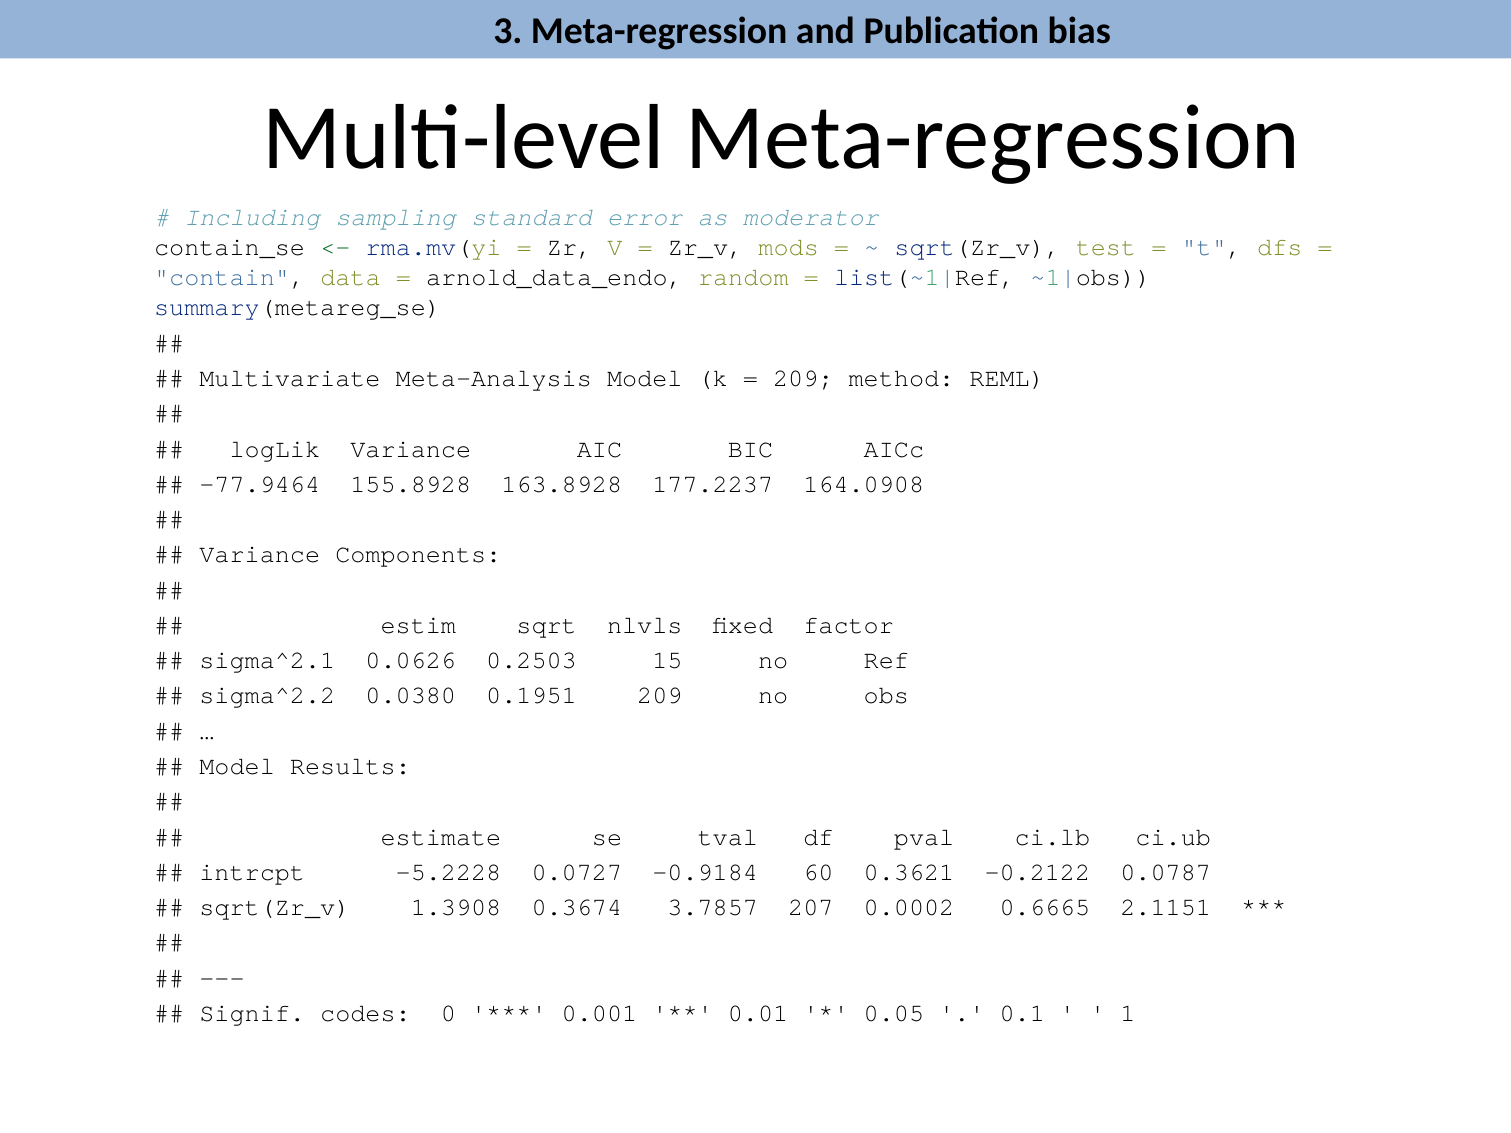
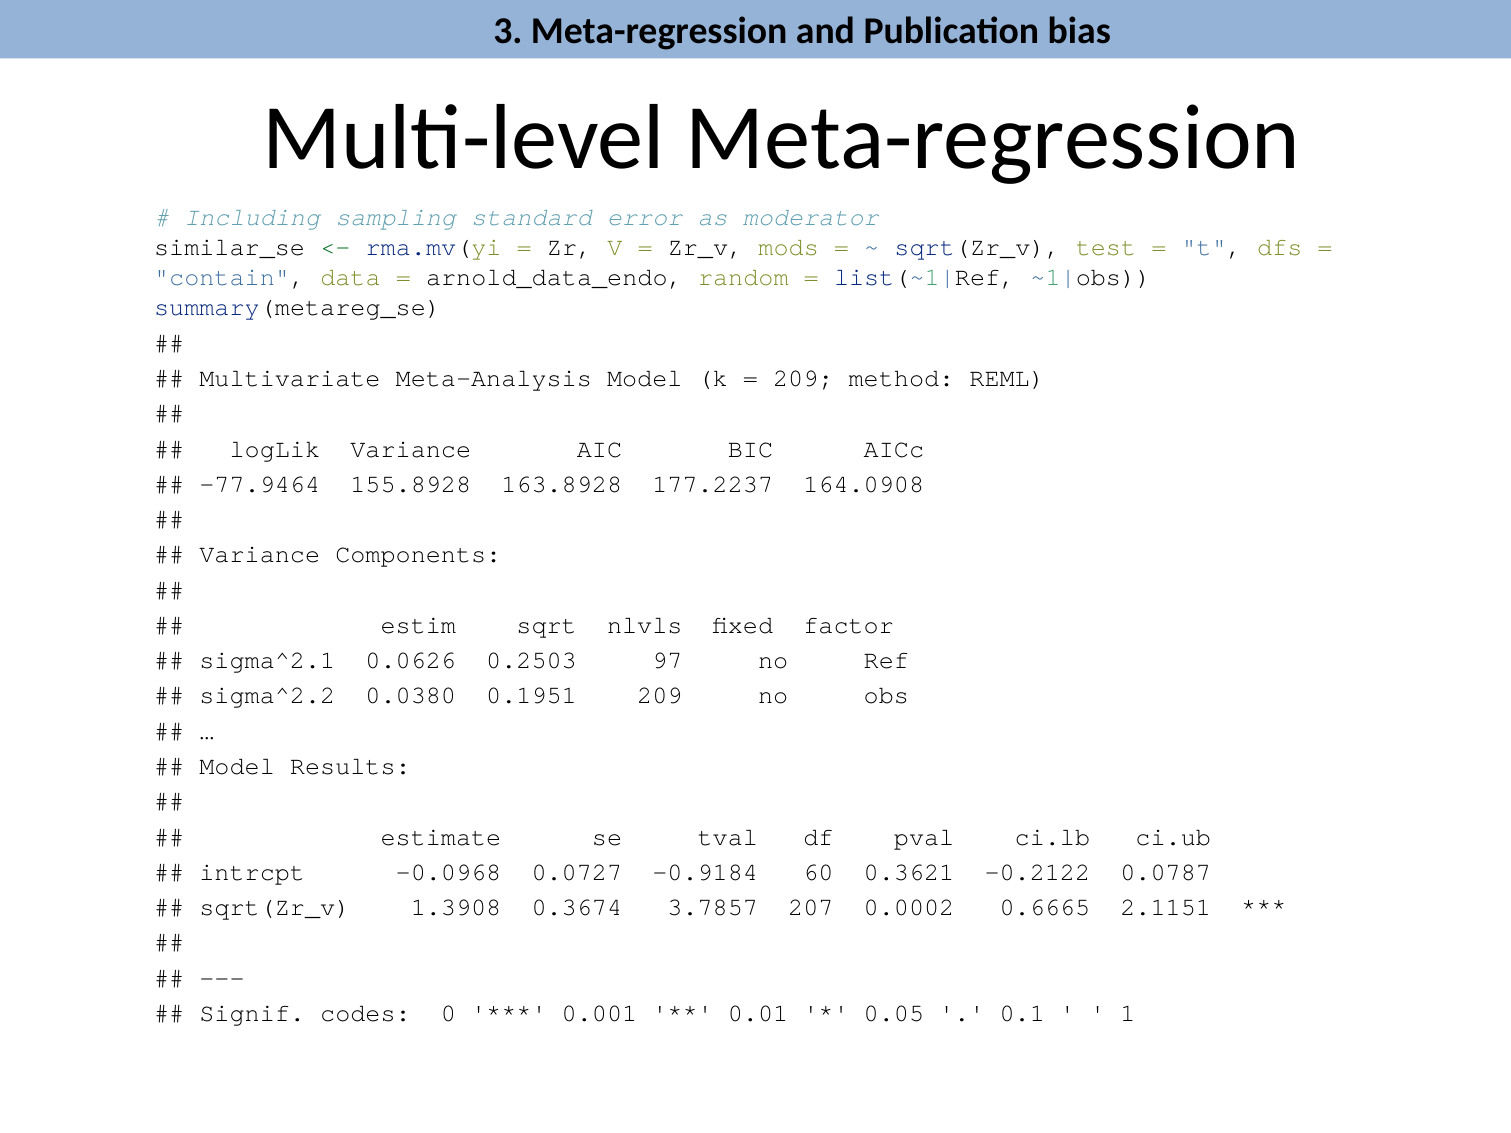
contain_se: contain_se -> similar_se
15: 15 -> 97
-5.2228: -5.2228 -> -0.0968
